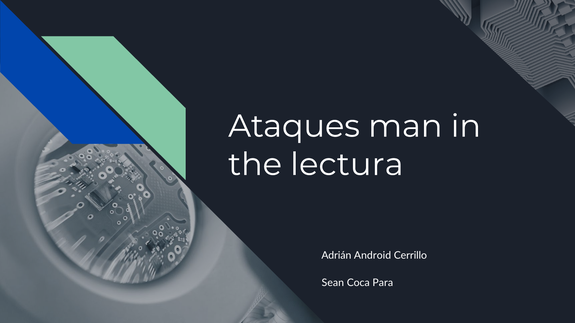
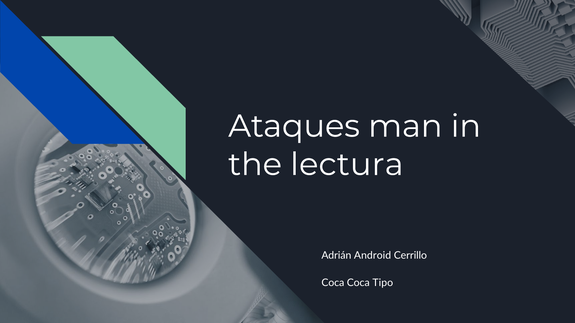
Sean at (333, 283): Sean -> Coca
Para: Para -> Tipo
